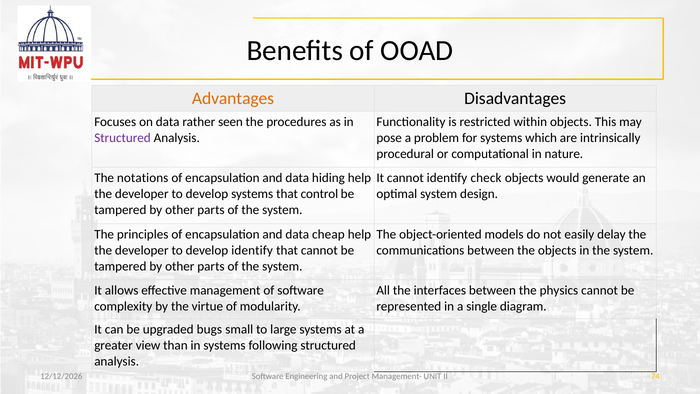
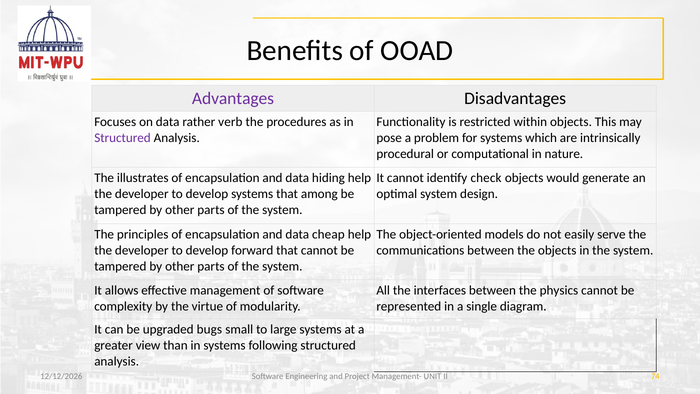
Advantages colour: orange -> purple
seen: seen -> verb
notations: notations -> illustrates
control: control -> among
delay: delay -> serve
develop identify: identify -> forward
